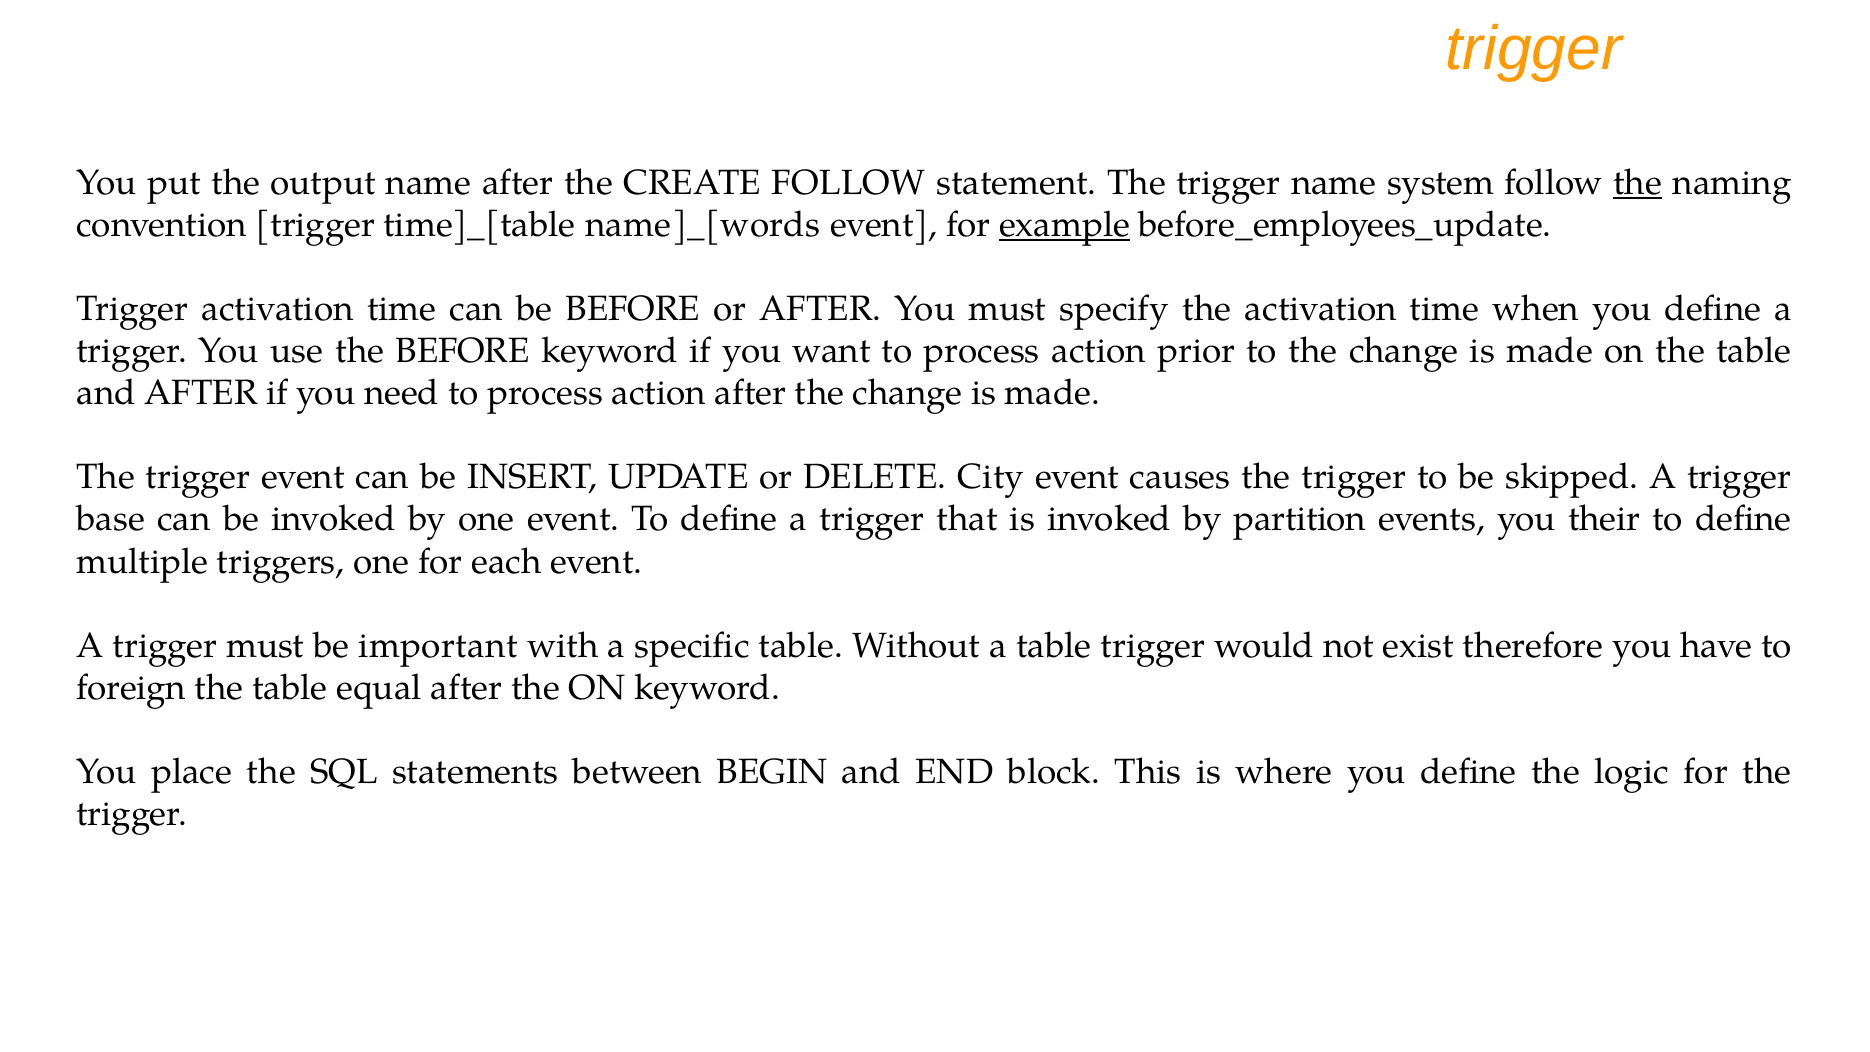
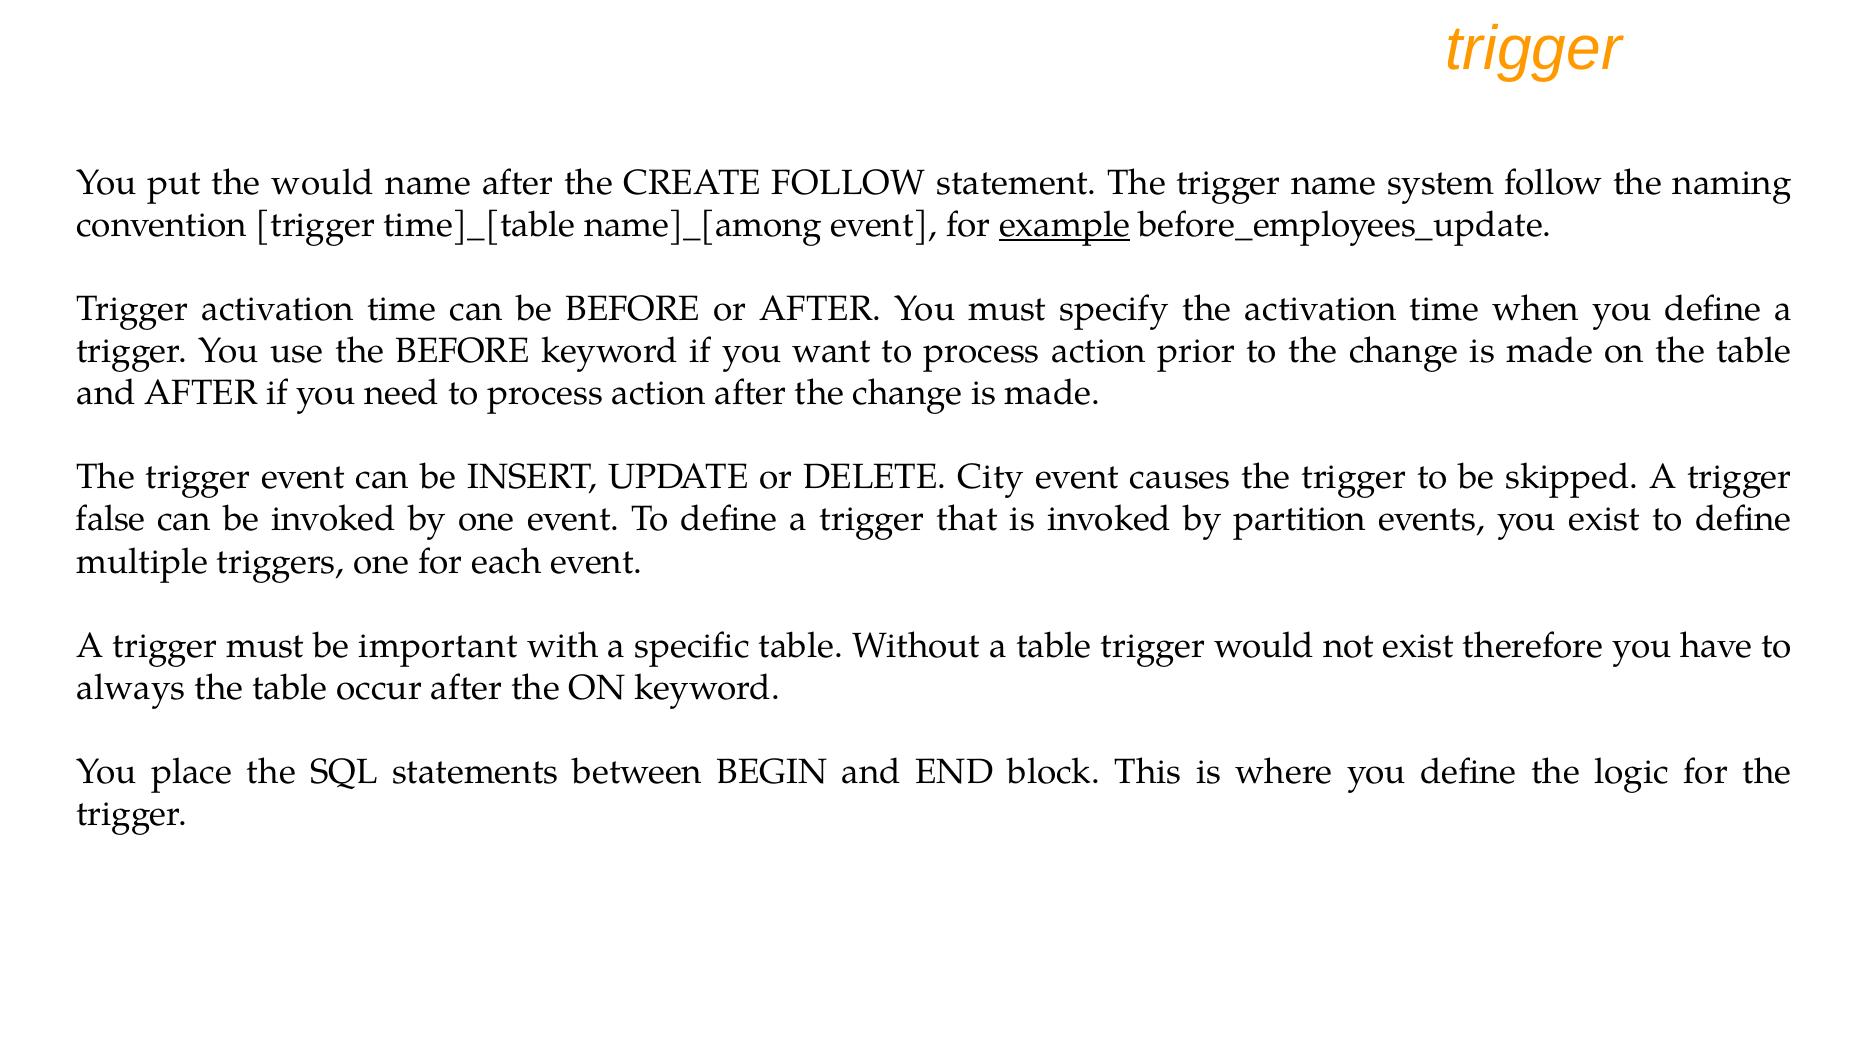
the output: output -> would
the at (1638, 183) underline: present -> none
name]_[words: name]_[words -> name]_[among
base: base -> false
you their: their -> exist
foreign: foreign -> always
equal: equal -> occur
